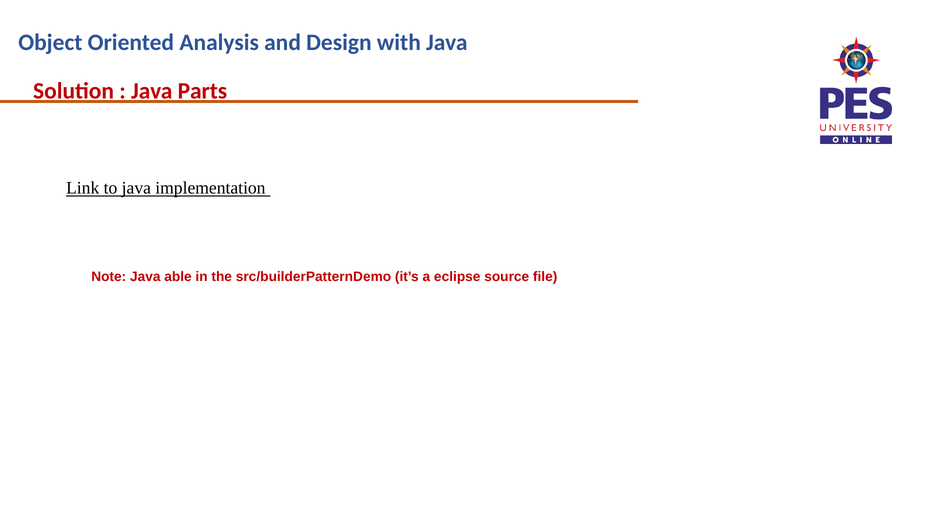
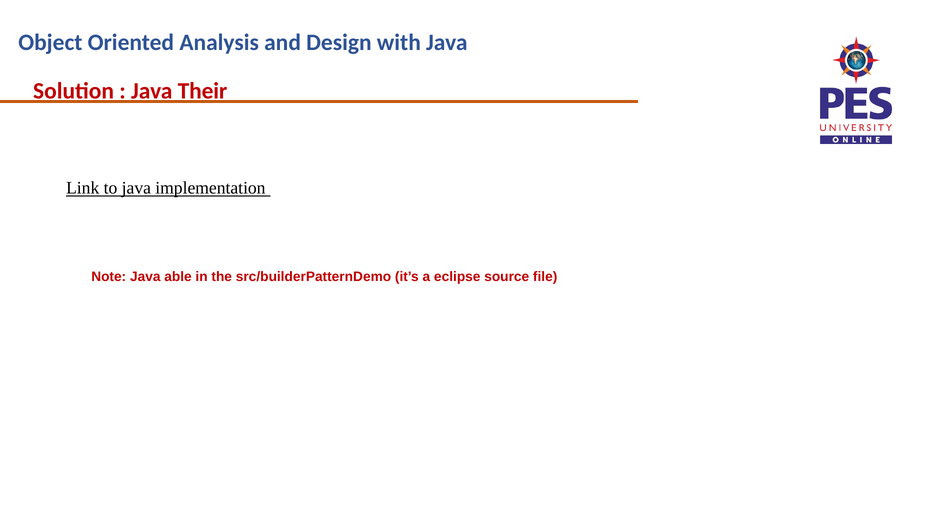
Parts: Parts -> Their
